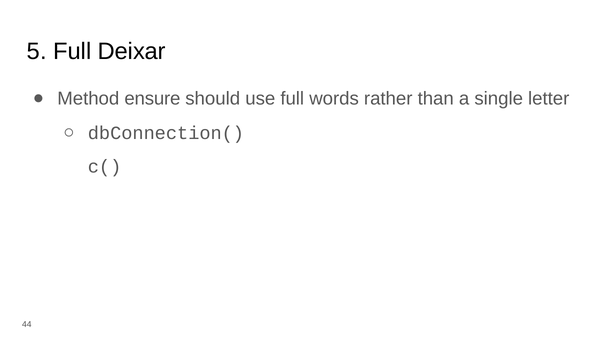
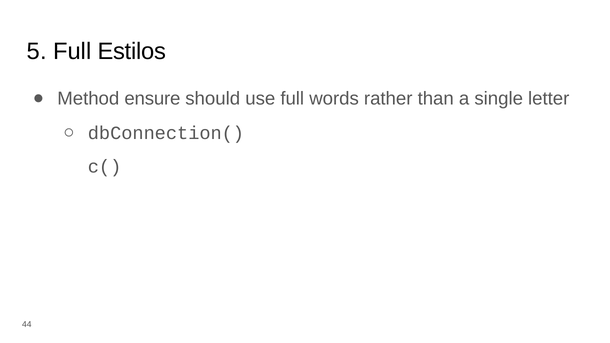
Deixar: Deixar -> Estilos
